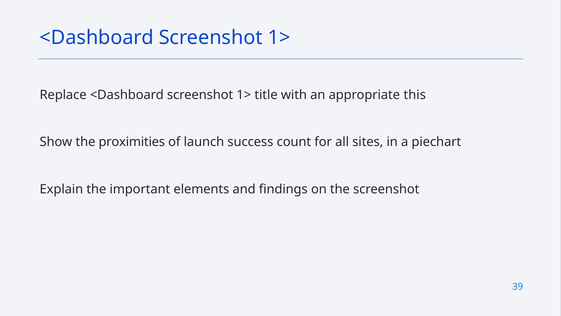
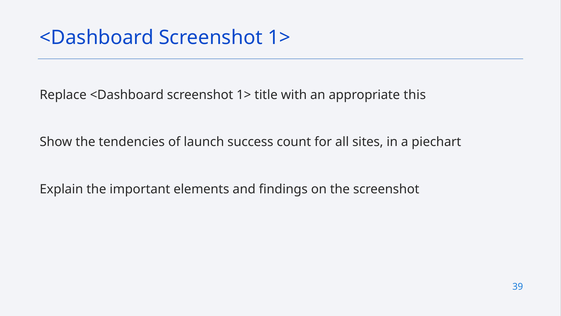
proximities: proximities -> tendencies
